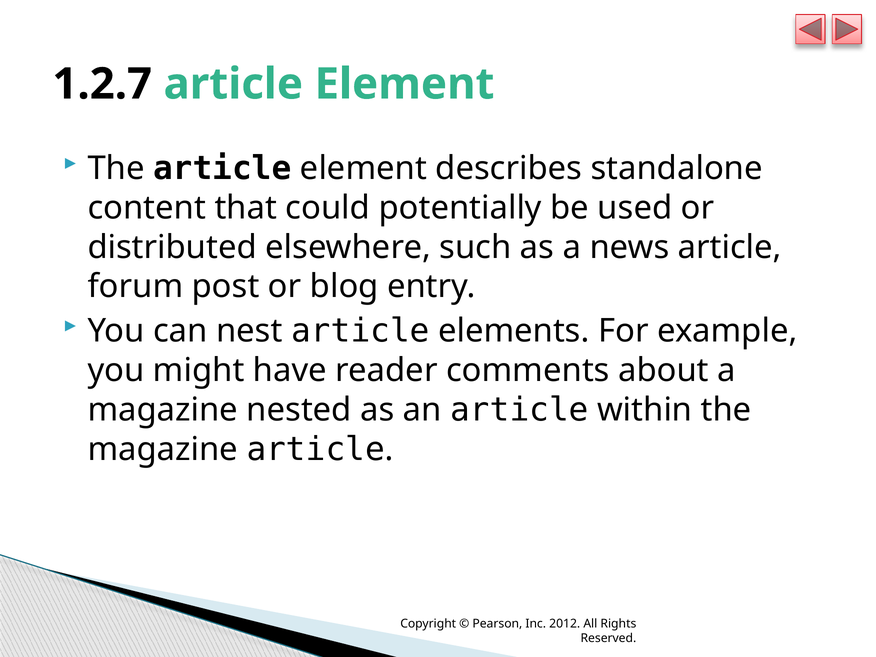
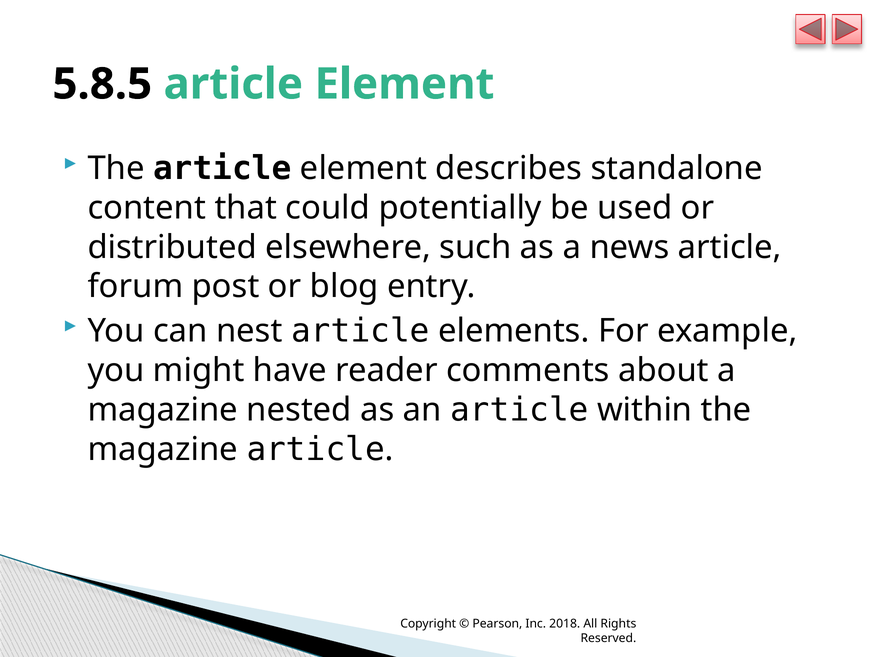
1.2.7: 1.2.7 -> 5.8.5
2012: 2012 -> 2018
